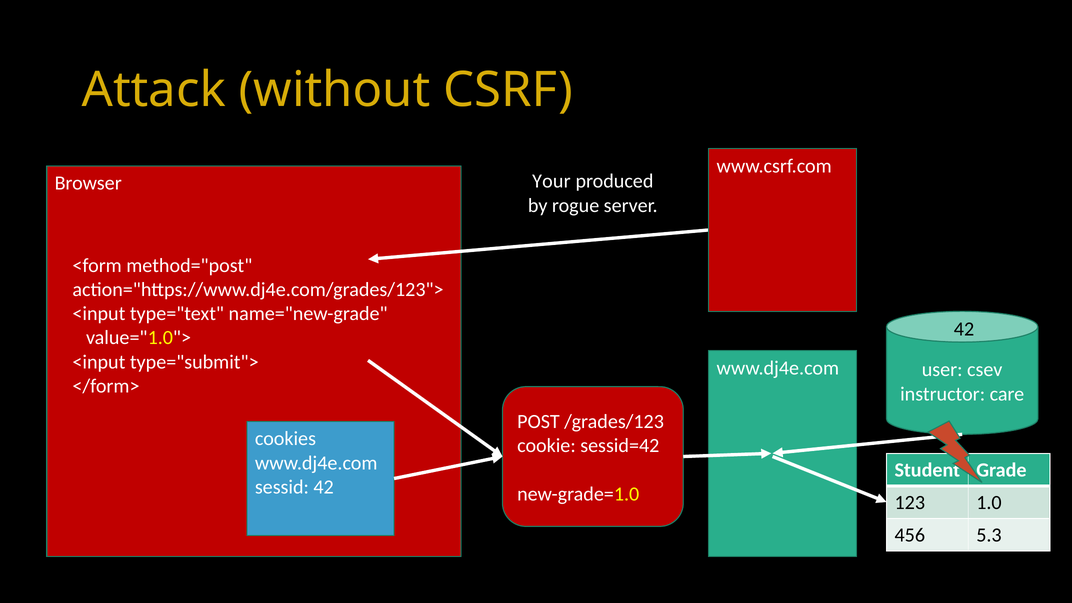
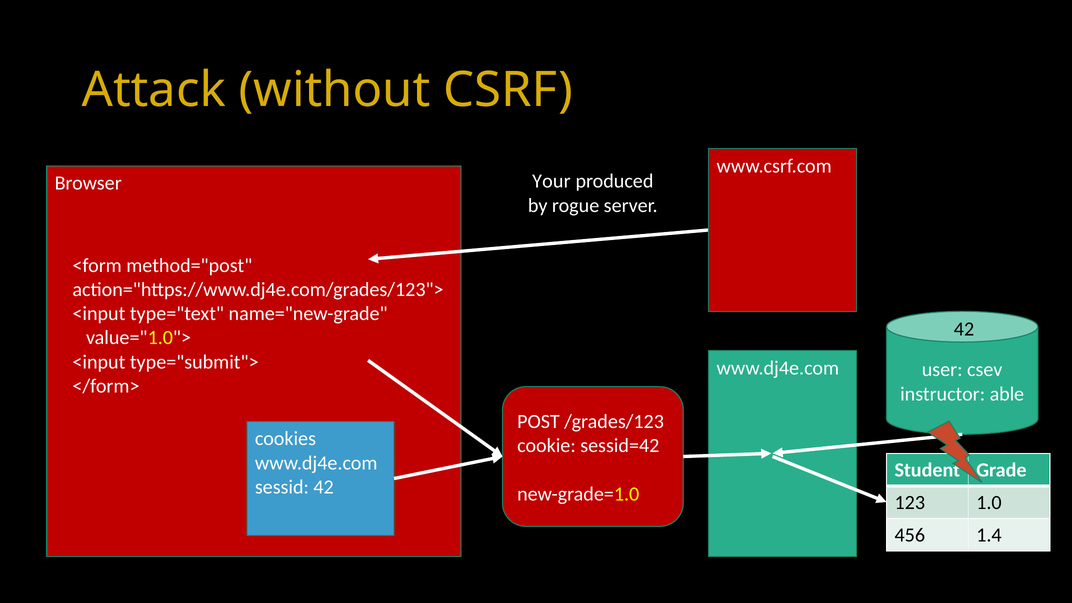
care: care -> able
5.3: 5.3 -> 1.4
